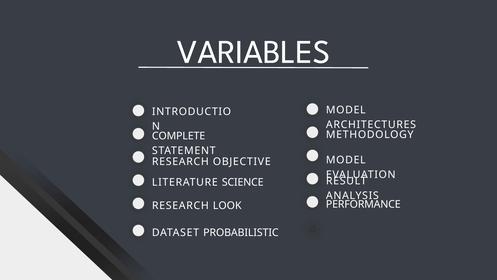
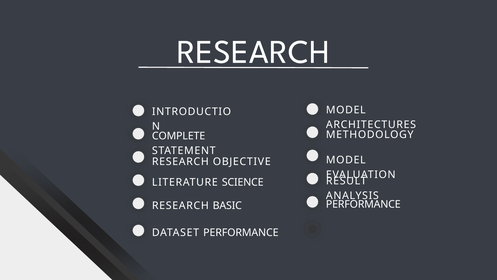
VARIABLES at (253, 52): VARIABLES -> RESEARCH
LOOK: LOOK -> BASIC
DATASET PROBABILISTIC: PROBABILISTIC -> PERFORMANCE
